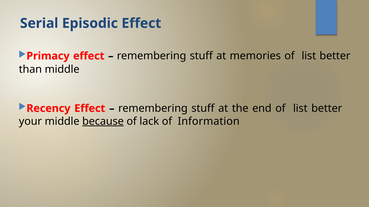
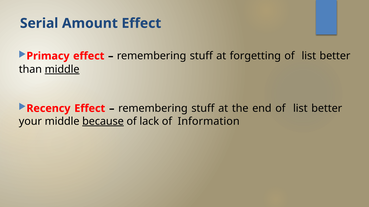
Episodic: Episodic -> Amount
memories: memories -> forgetting
middle at (62, 69) underline: none -> present
